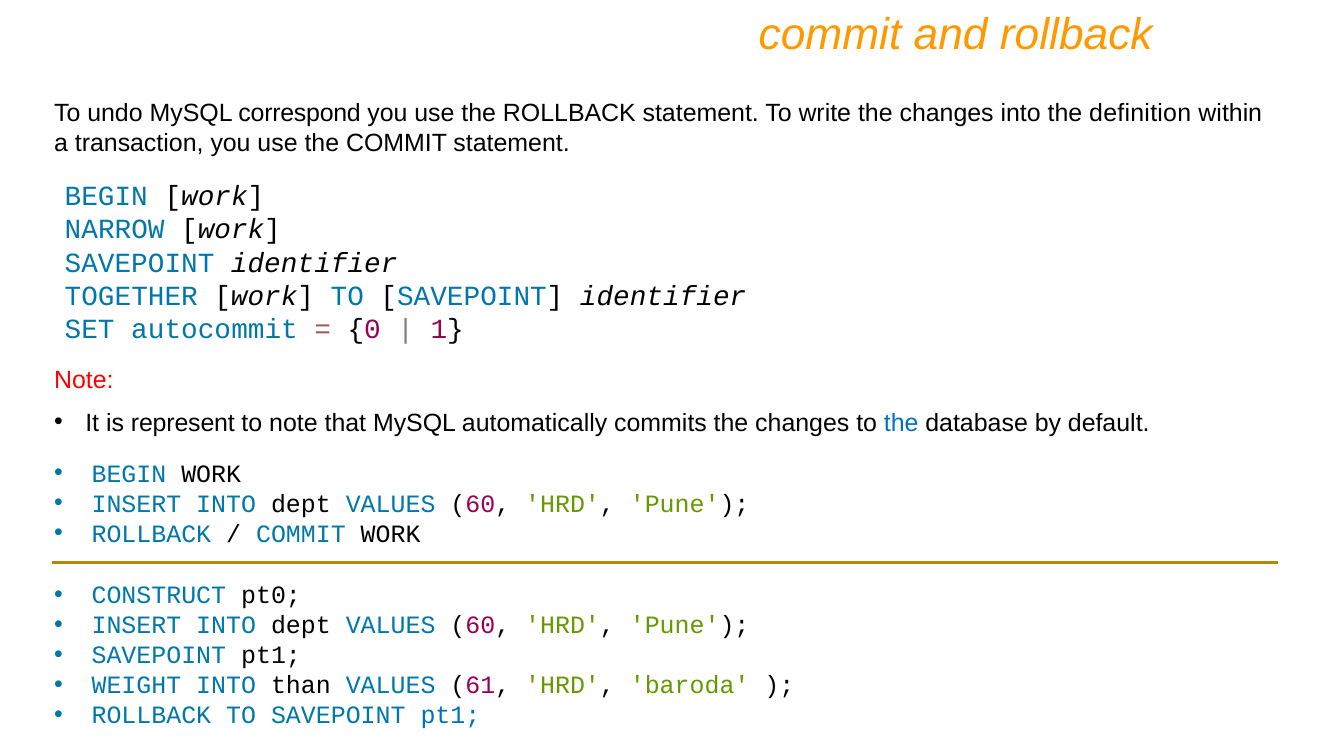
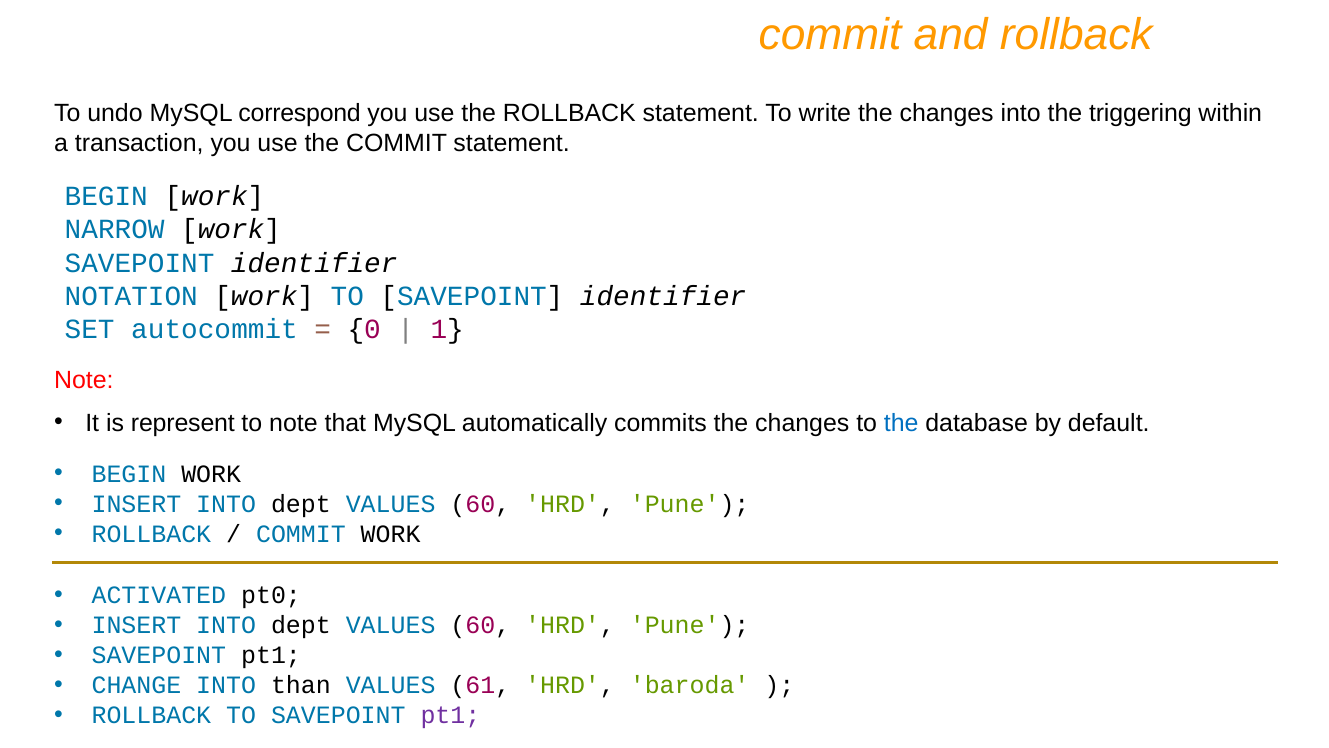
definition: definition -> triggering
TOGETHER: TOGETHER -> NOTATION
CONSTRUCT: CONSTRUCT -> ACTIVATED
WEIGHT: WEIGHT -> CHANGE
pt1 at (450, 715) colour: blue -> purple
